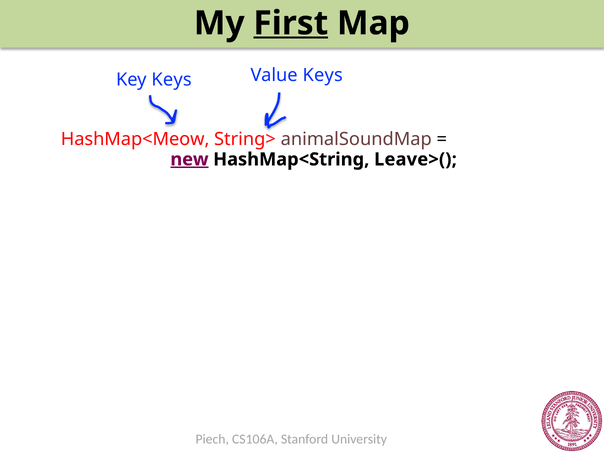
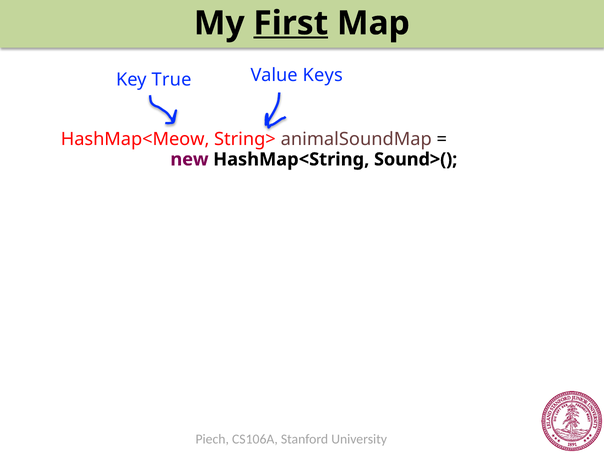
Key Keys: Keys -> True
new underline: present -> none
Leave>(: Leave>( -> Sound>(
